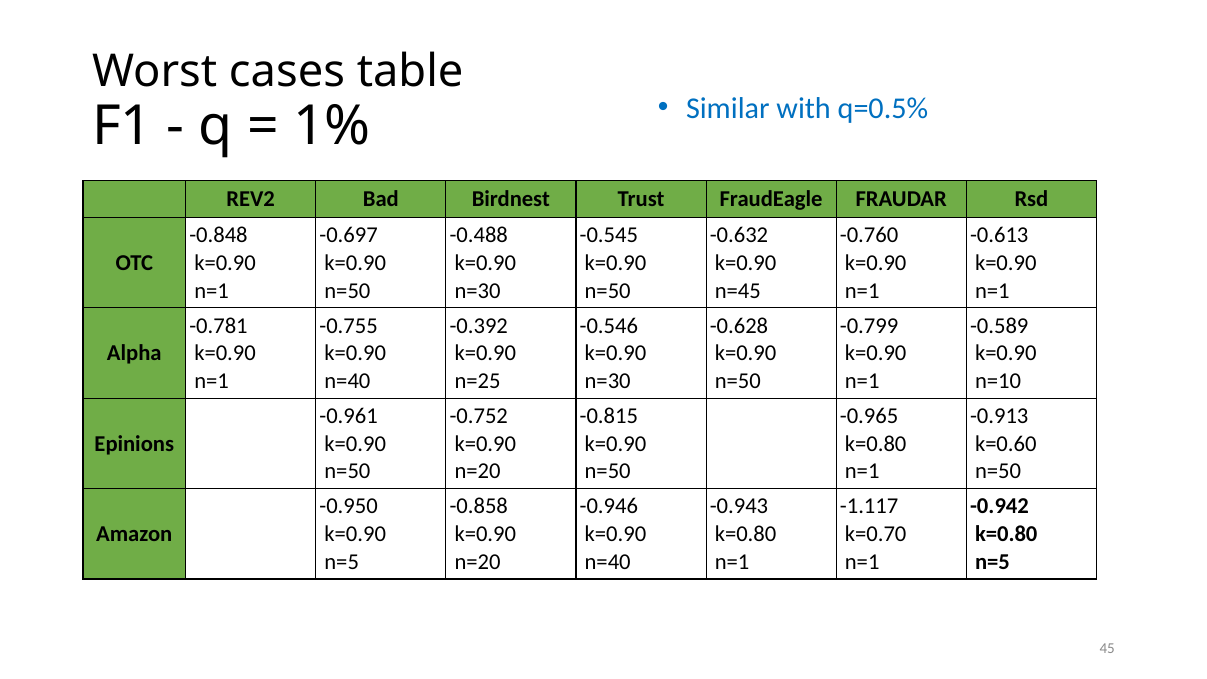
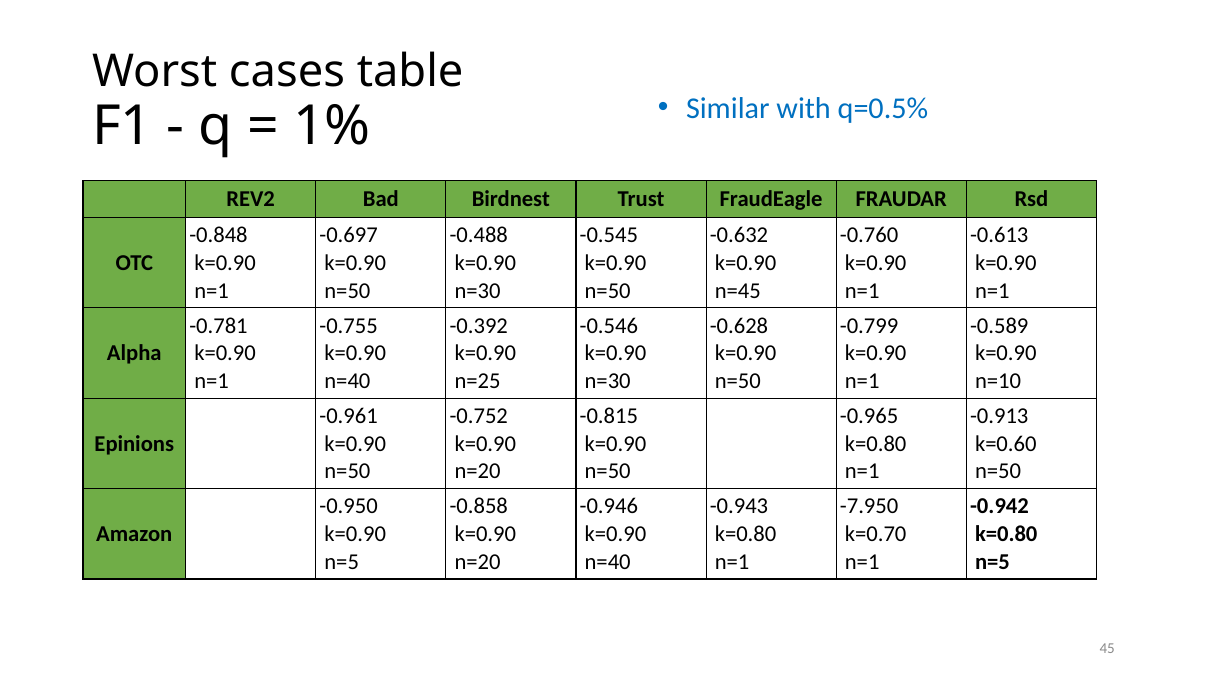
-1.117: -1.117 -> -7.950
